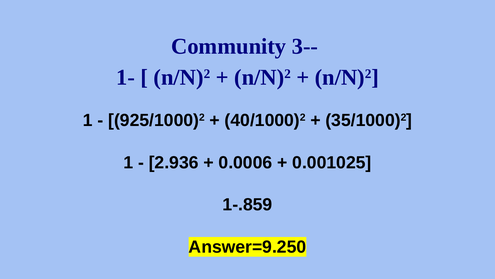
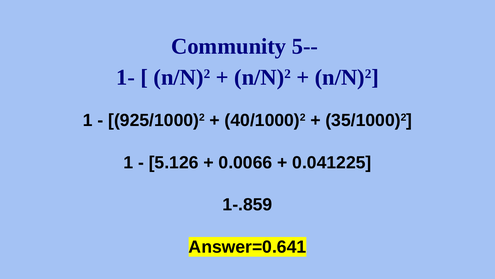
3--: 3-- -> 5--
2.936: 2.936 -> 5.126
0.0006: 0.0006 -> 0.0066
0.001025: 0.001025 -> 0.041225
Answer=9.250: Answer=9.250 -> Answer=0.641
